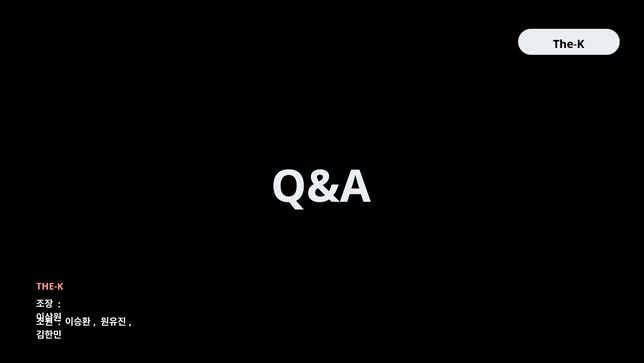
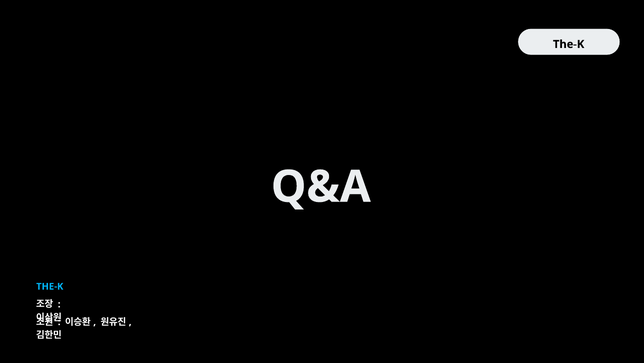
THE-K at (50, 286) colour: pink -> light blue
